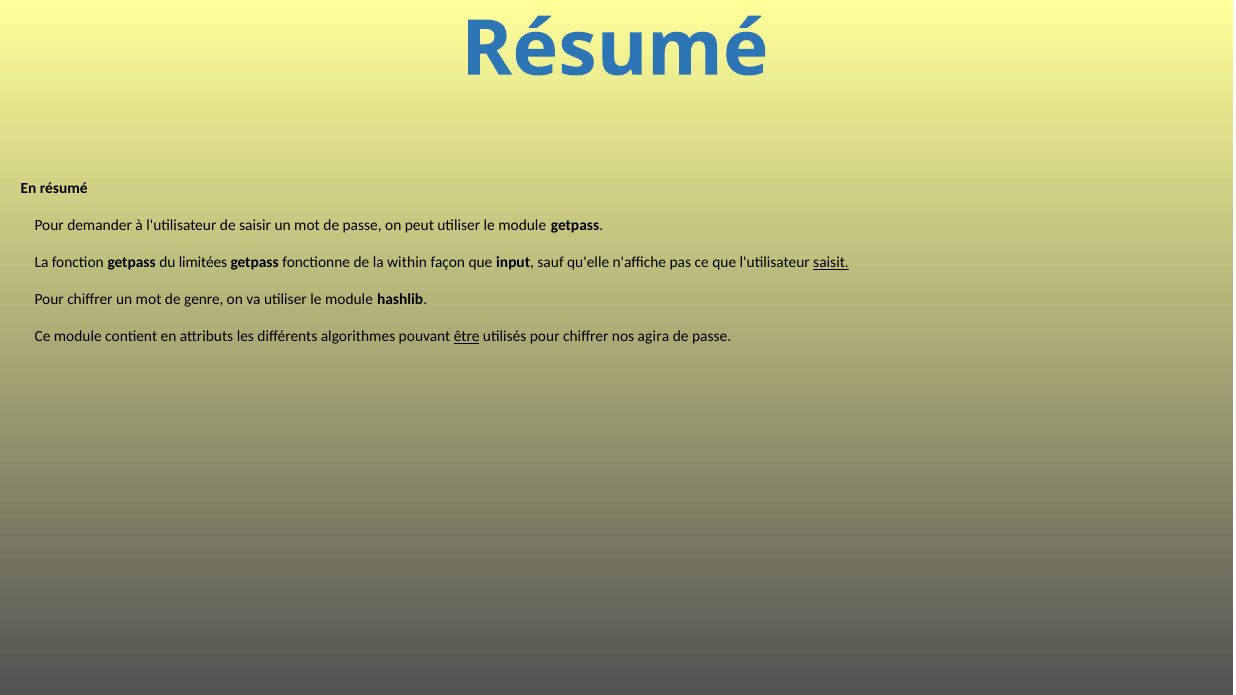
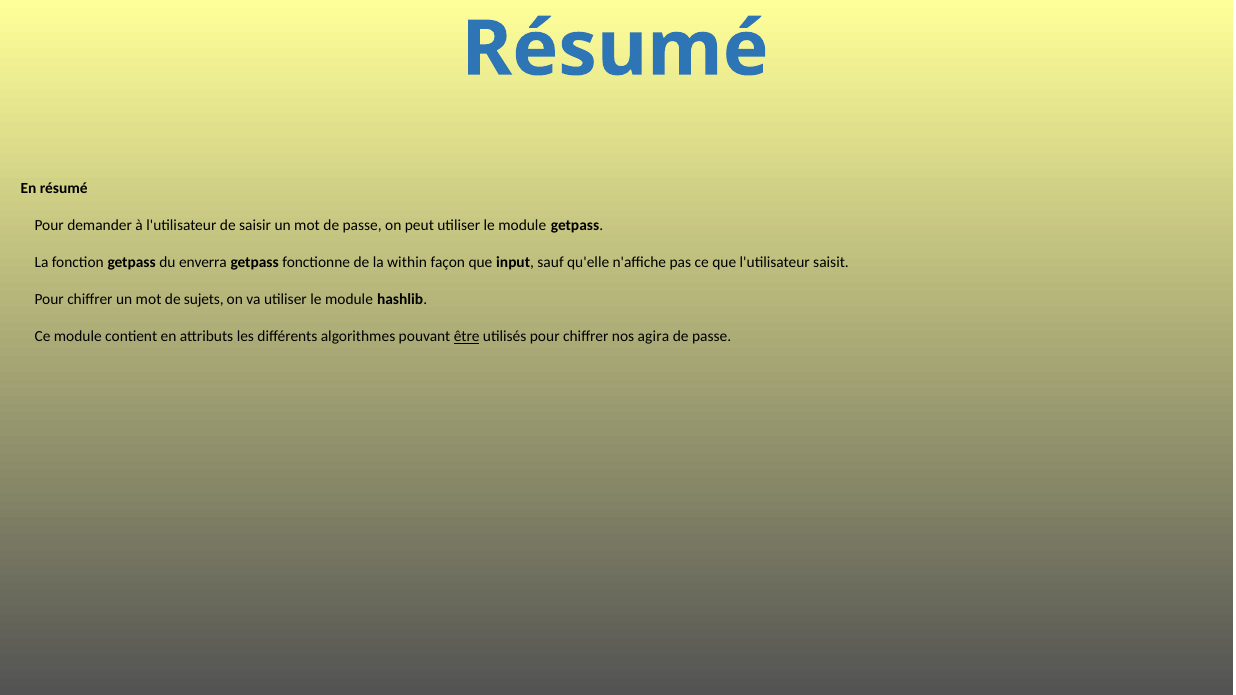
limitées: limitées -> enverra
saisit underline: present -> none
genre: genre -> sujets
